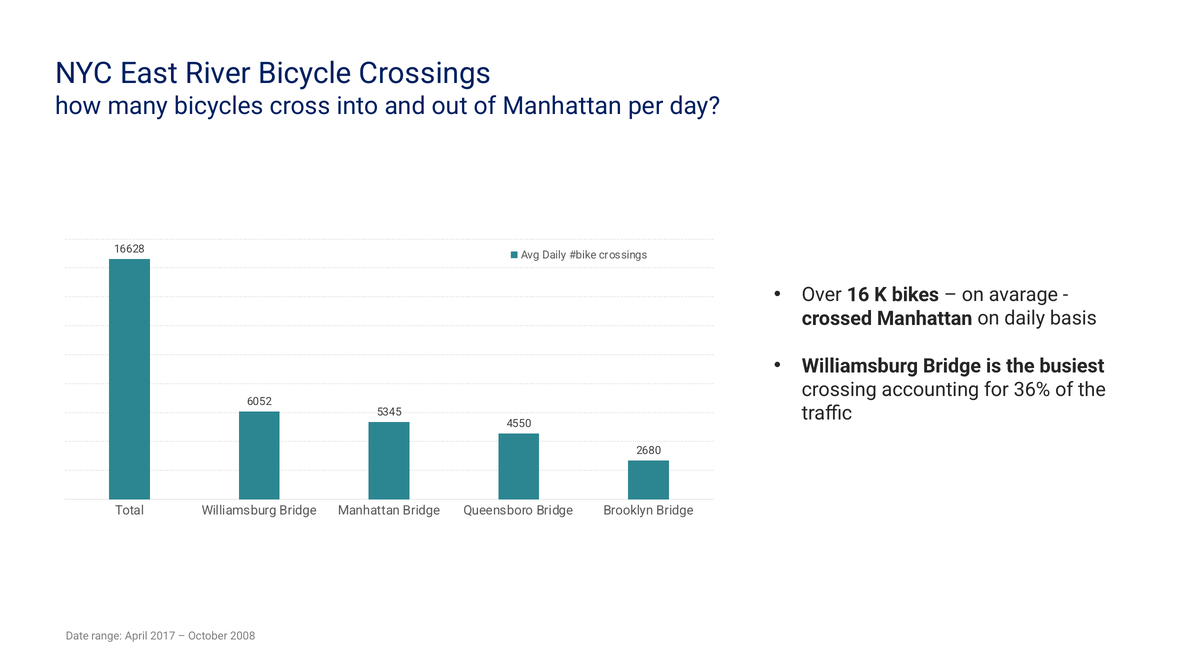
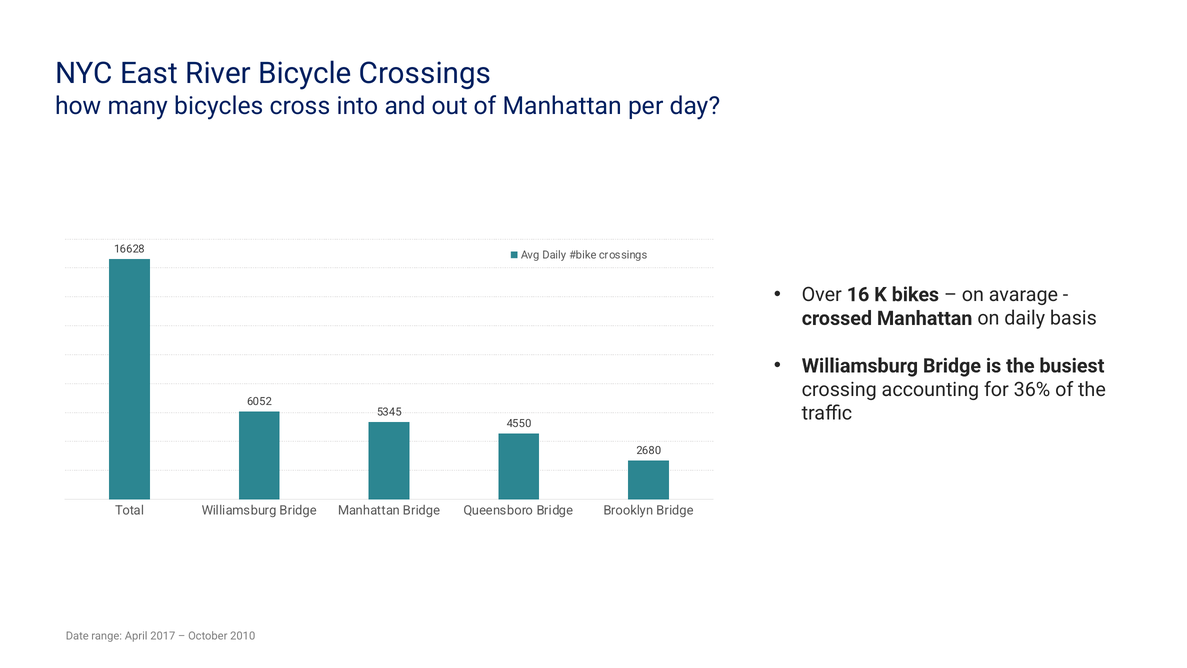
2008: 2008 -> 2010
